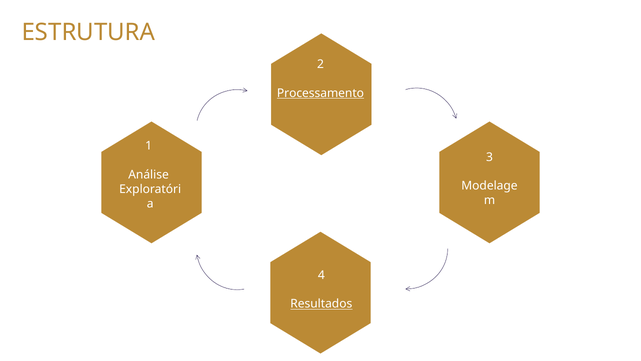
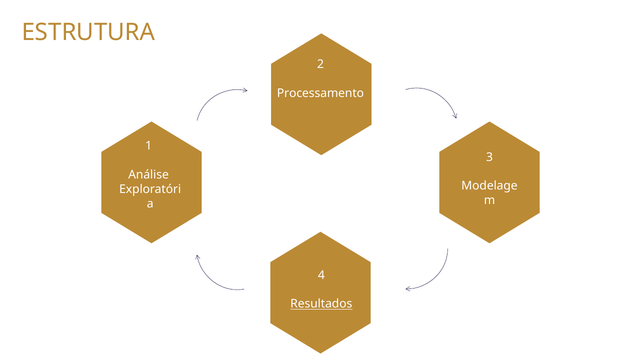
Processamento underline: present -> none
